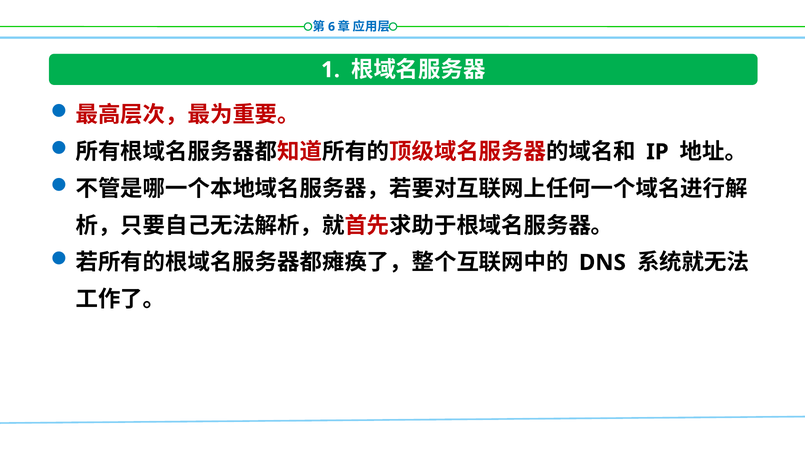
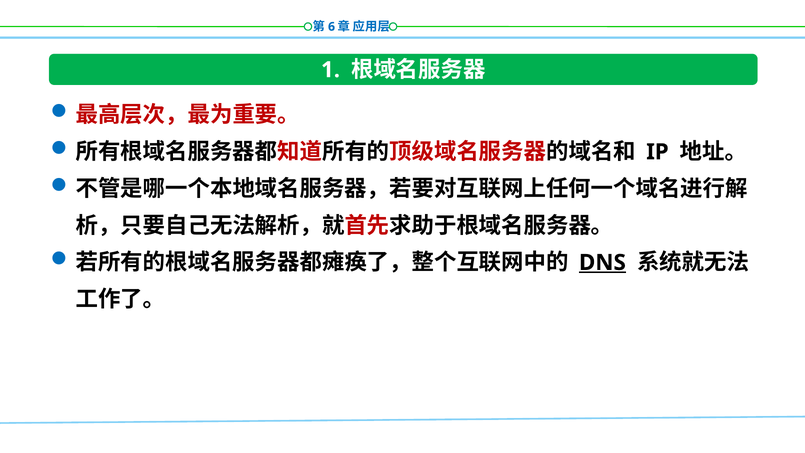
DNS underline: none -> present
